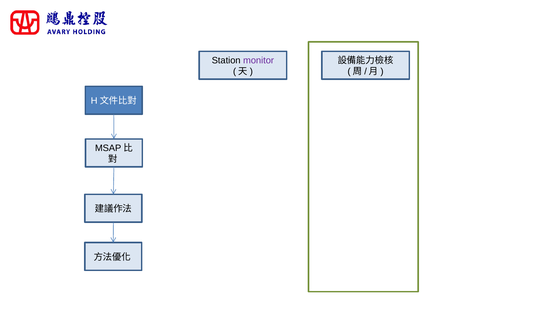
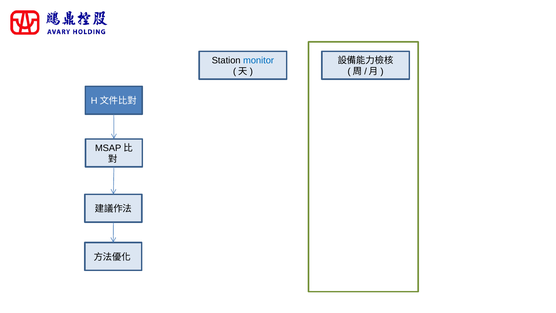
monitor colour: purple -> blue
